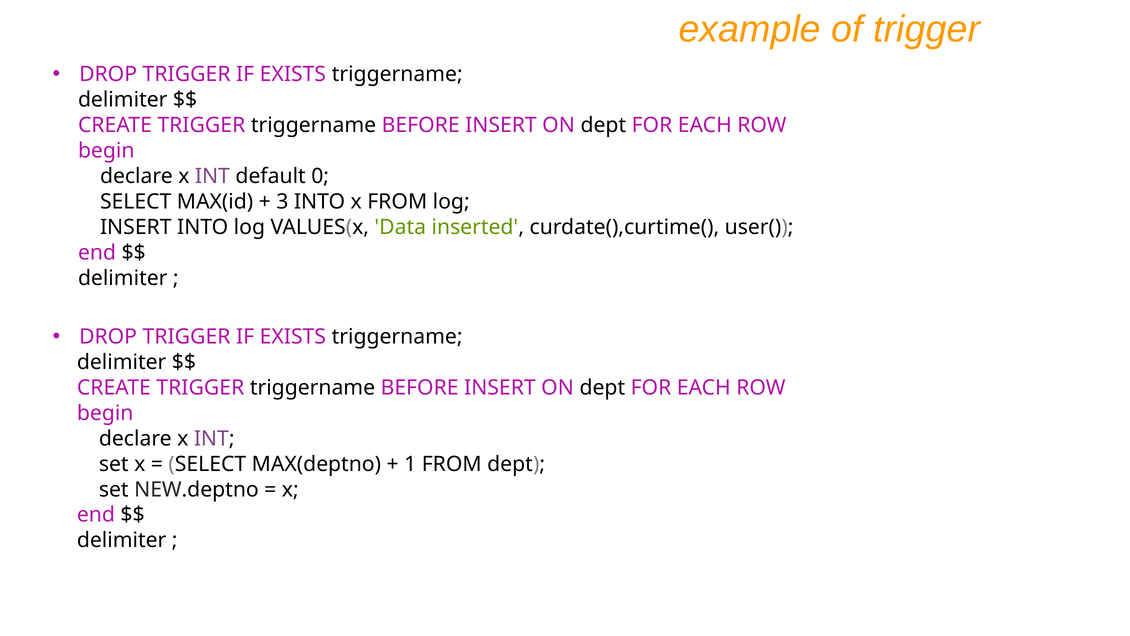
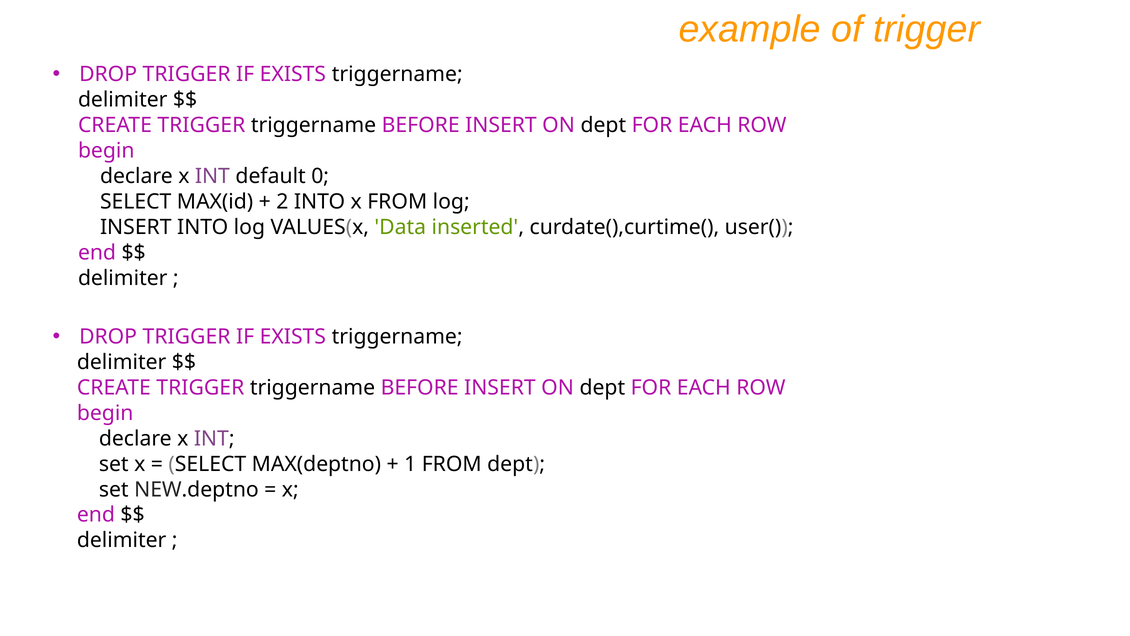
3: 3 -> 2
